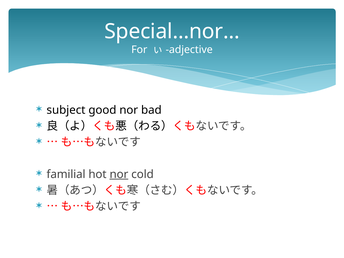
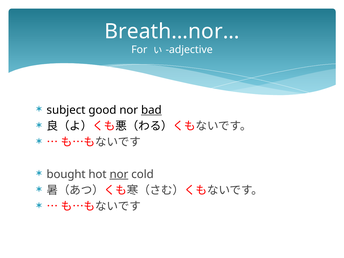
Special…nor…: Special…nor… -> Breath…nor…
bad underline: none -> present
familial: familial -> bought
